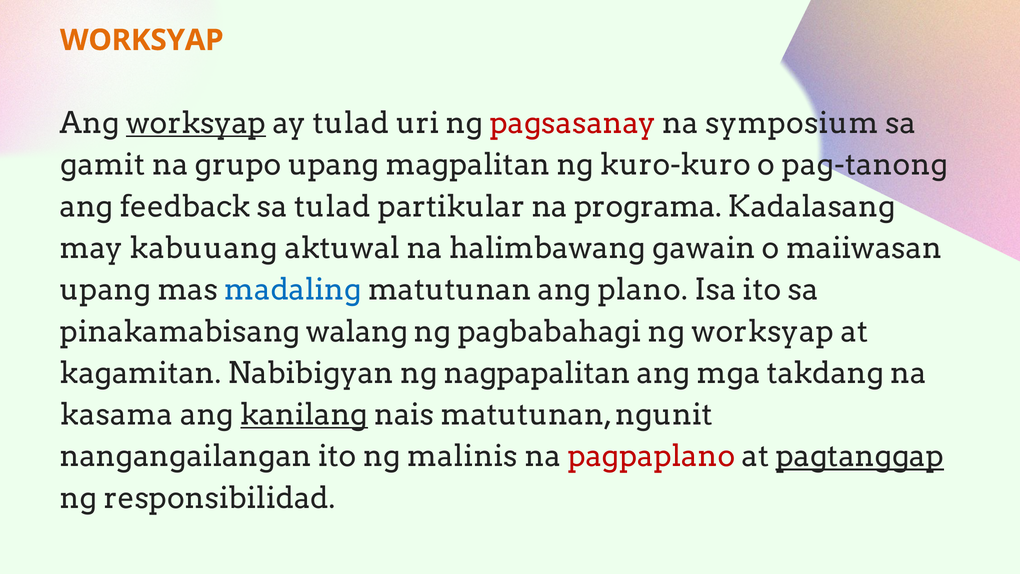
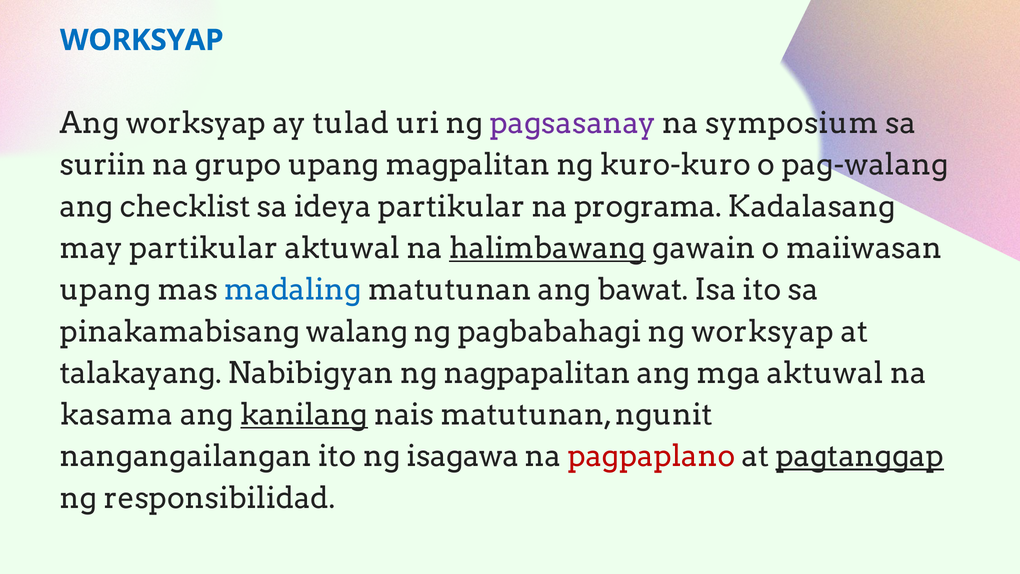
WORKSYAP at (142, 40) colour: orange -> blue
worksyap at (196, 123) underline: present -> none
pagsasanay colour: red -> purple
gamit: gamit -> suriin
pag-tanong: pag-tanong -> pag-walang
feedback: feedback -> checklist
sa tulad: tulad -> ideya
may kabuuang: kabuuang -> partikular
halimbawang underline: none -> present
plano: plano -> bawat
kagamitan: kagamitan -> talakayang
mga takdang: takdang -> aktuwal
malinis: malinis -> isagawa
